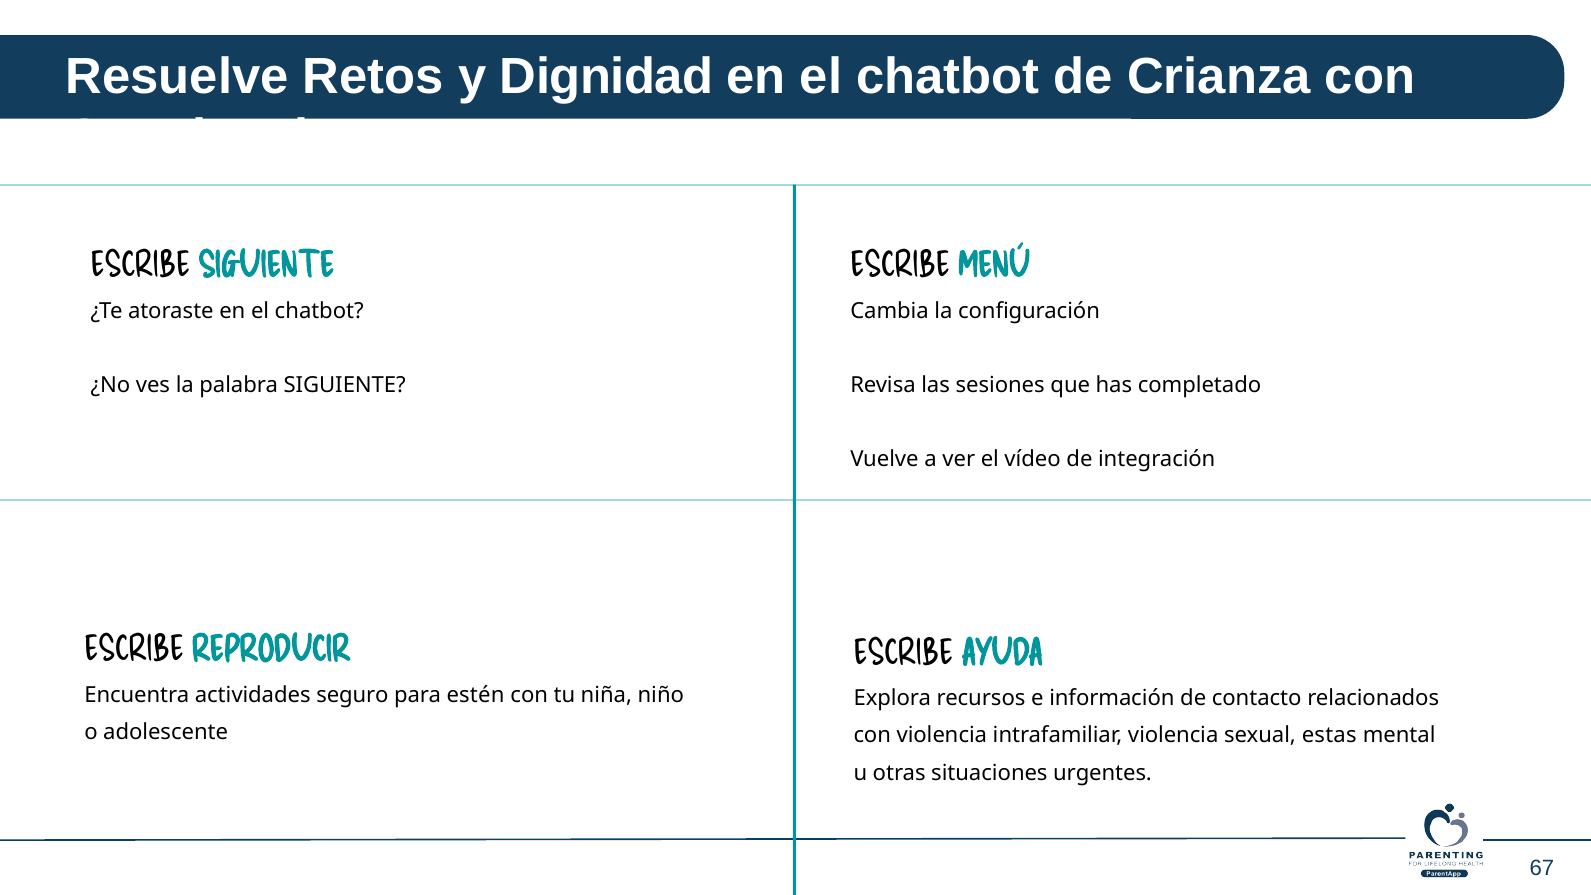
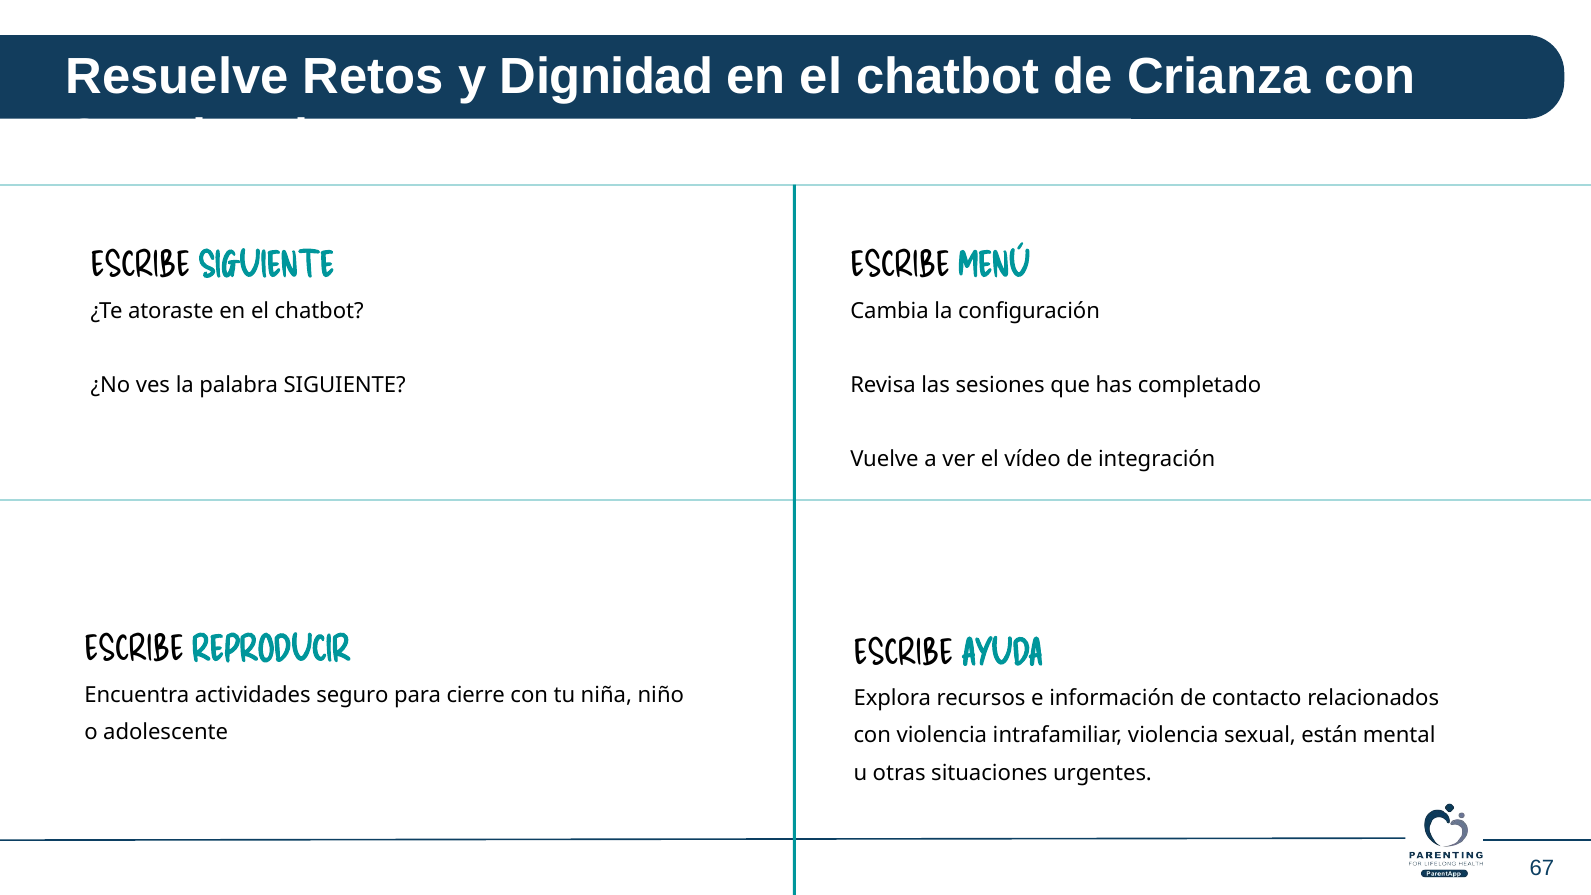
estén: estén -> cierre
estas: estas -> están
